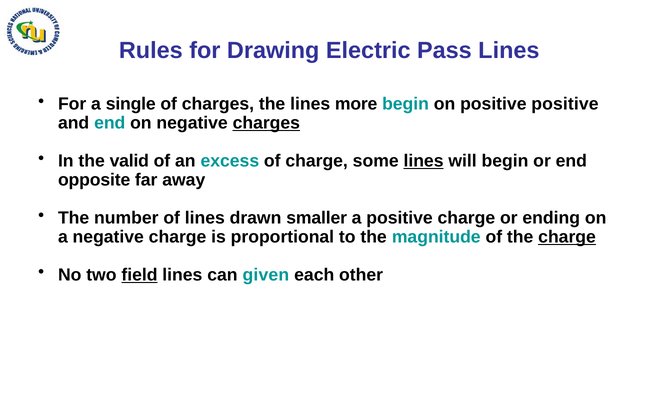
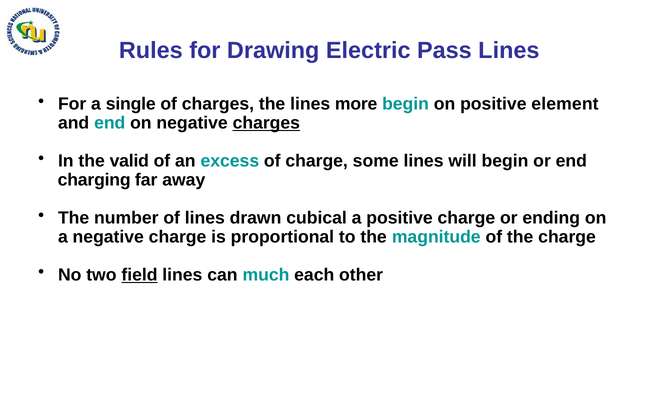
positive positive: positive -> element
lines at (424, 161) underline: present -> none
opposite: opposite -> charging
smaller: smaller -> cubical
charge at (567, 237) underline: present -> none
given: given -> much
